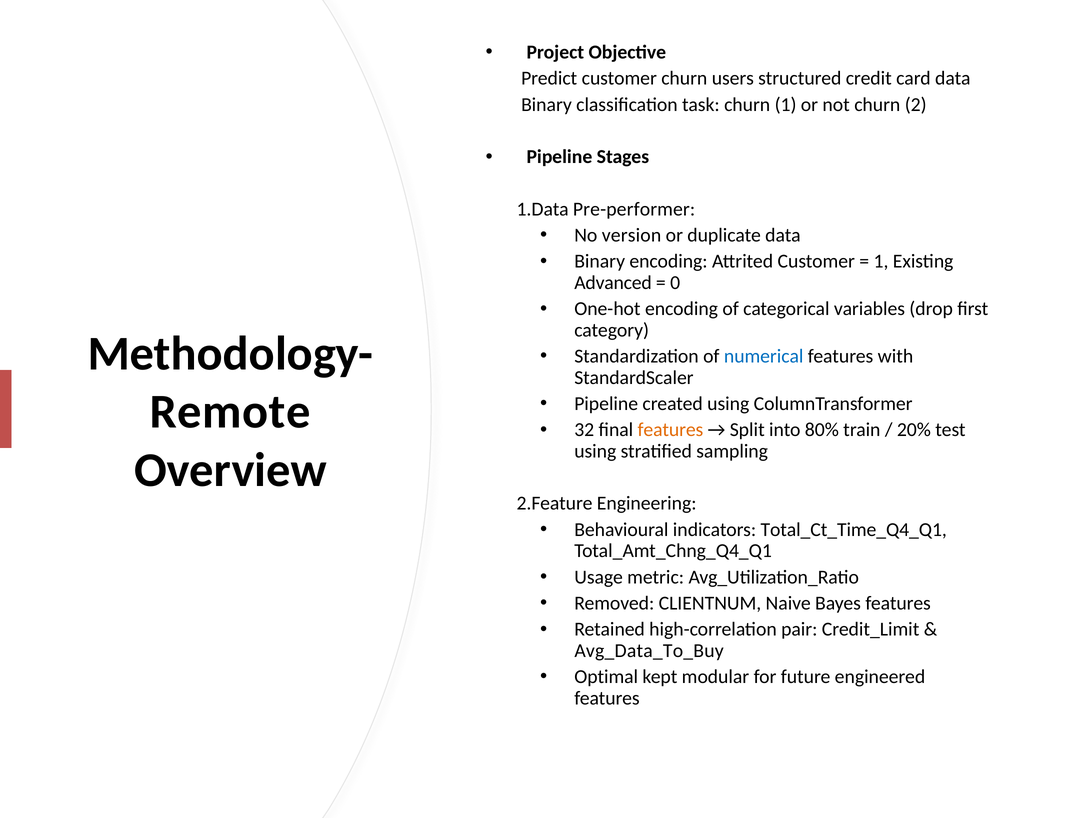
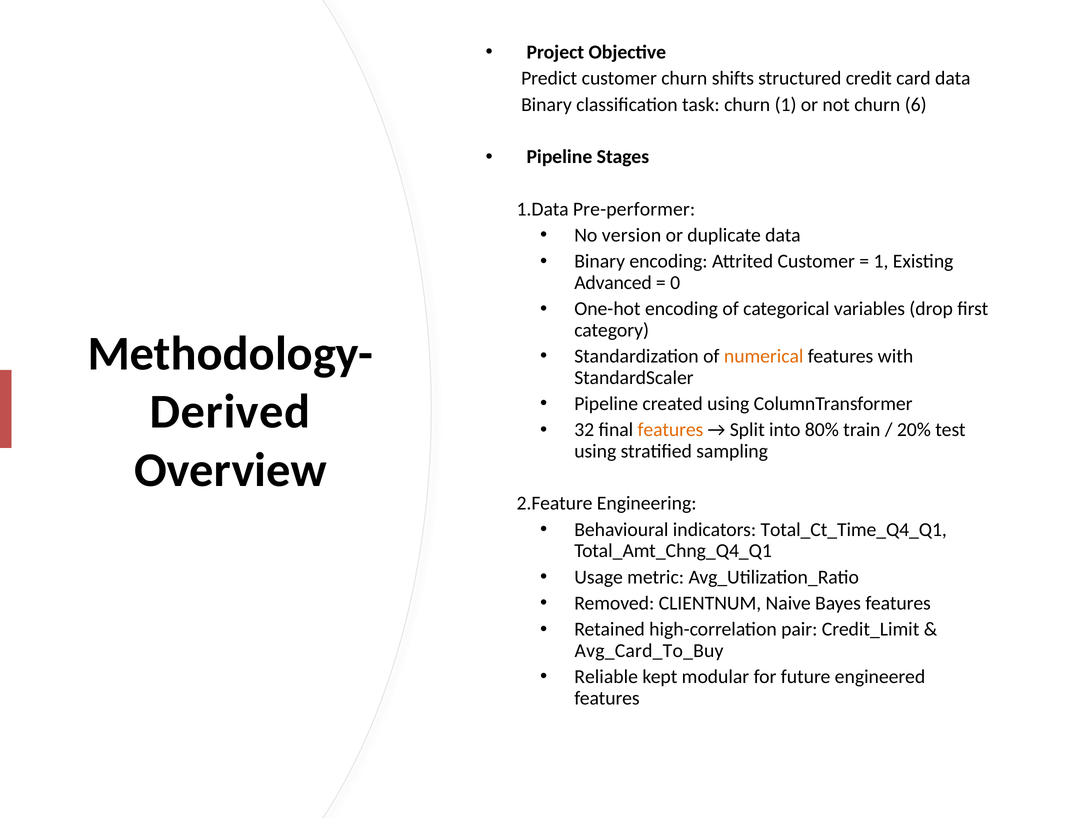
users: users -> shifts
2: 2 -> 6
numerical colour: blue -> orange
Remote: Remote -> Derived
Avg_Data_To_Buy: Avg_Data_To_Buy -> Avg_Card_To_Buy
Optimal: Optimal -> Reliable
